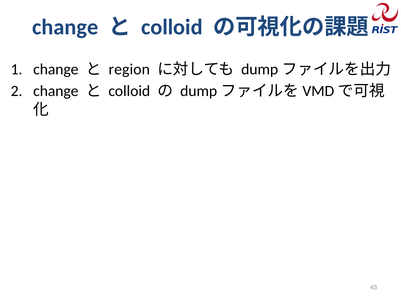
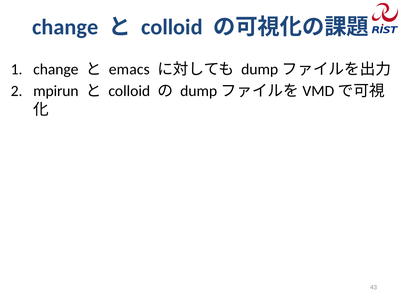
region: region -> emacs
change at (56, 91): change -> mpirun
